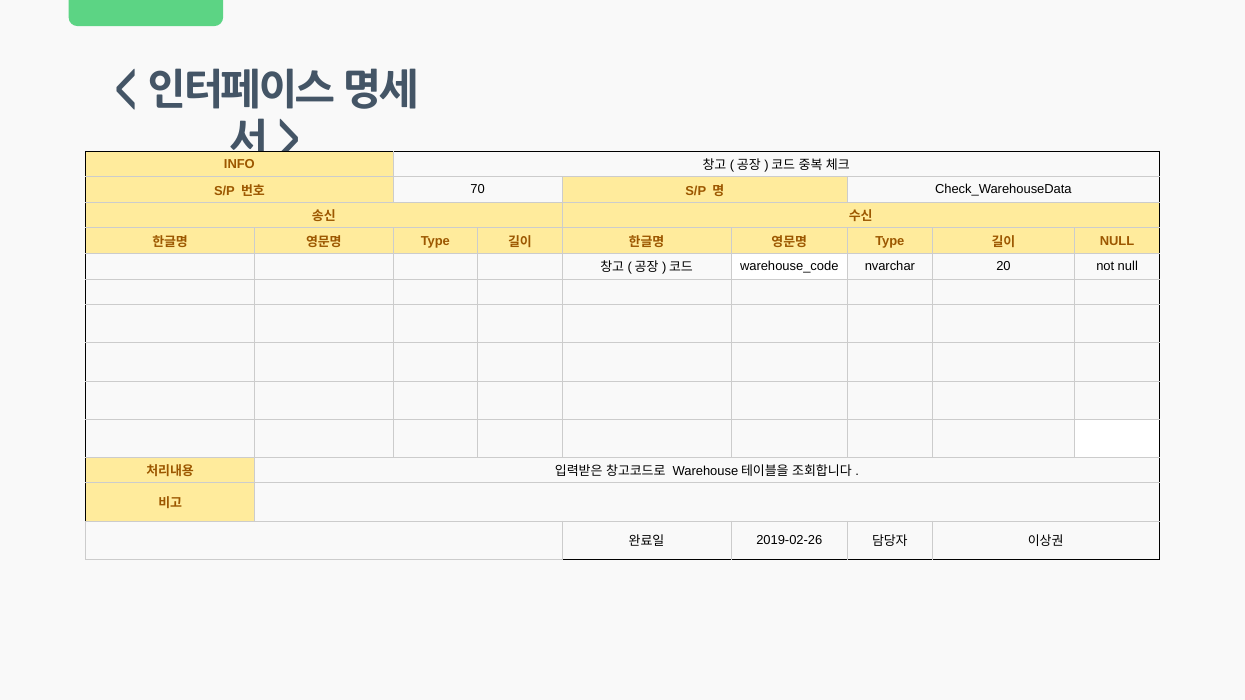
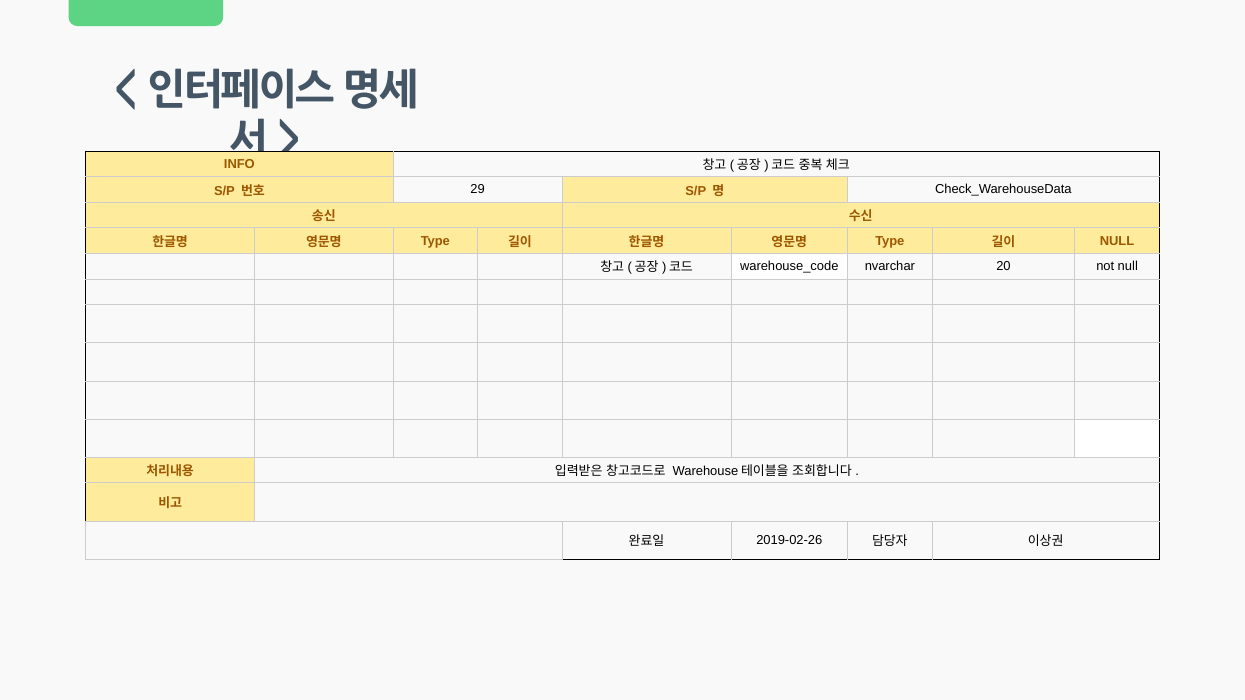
70: 70 -> 29
